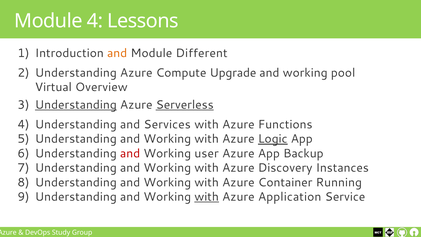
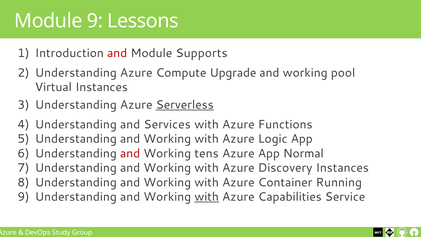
Module 4: 4 -> 9
and at (117, 53) colour: orange -> red
Different: Different -> Supports
Virtual Overview: Overview -> Instances
Understanding at (76, 105) underline: present -> none
Logic underline: present -> none
user: user -> tens
Backup: Backup -> Normal
Application: Application -> Capabilities
